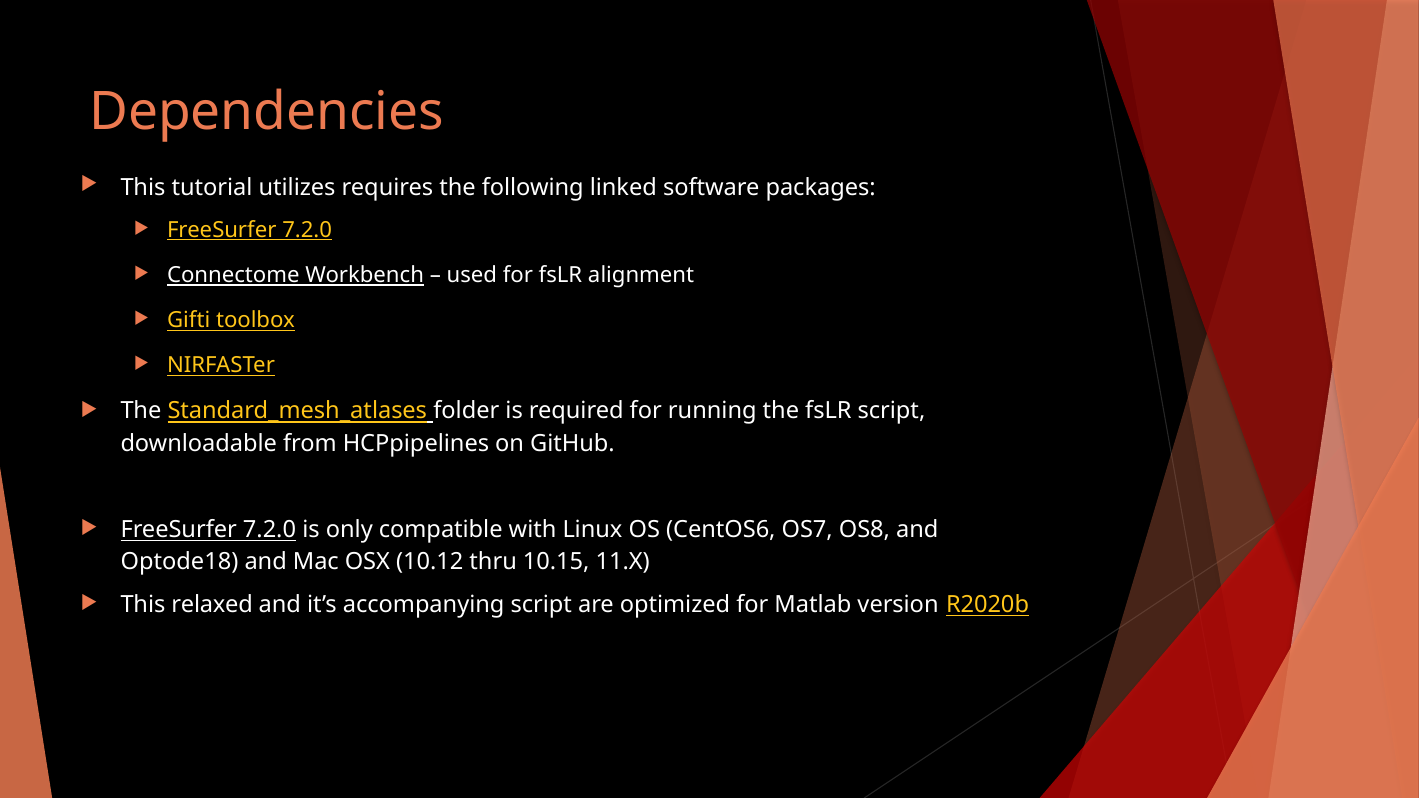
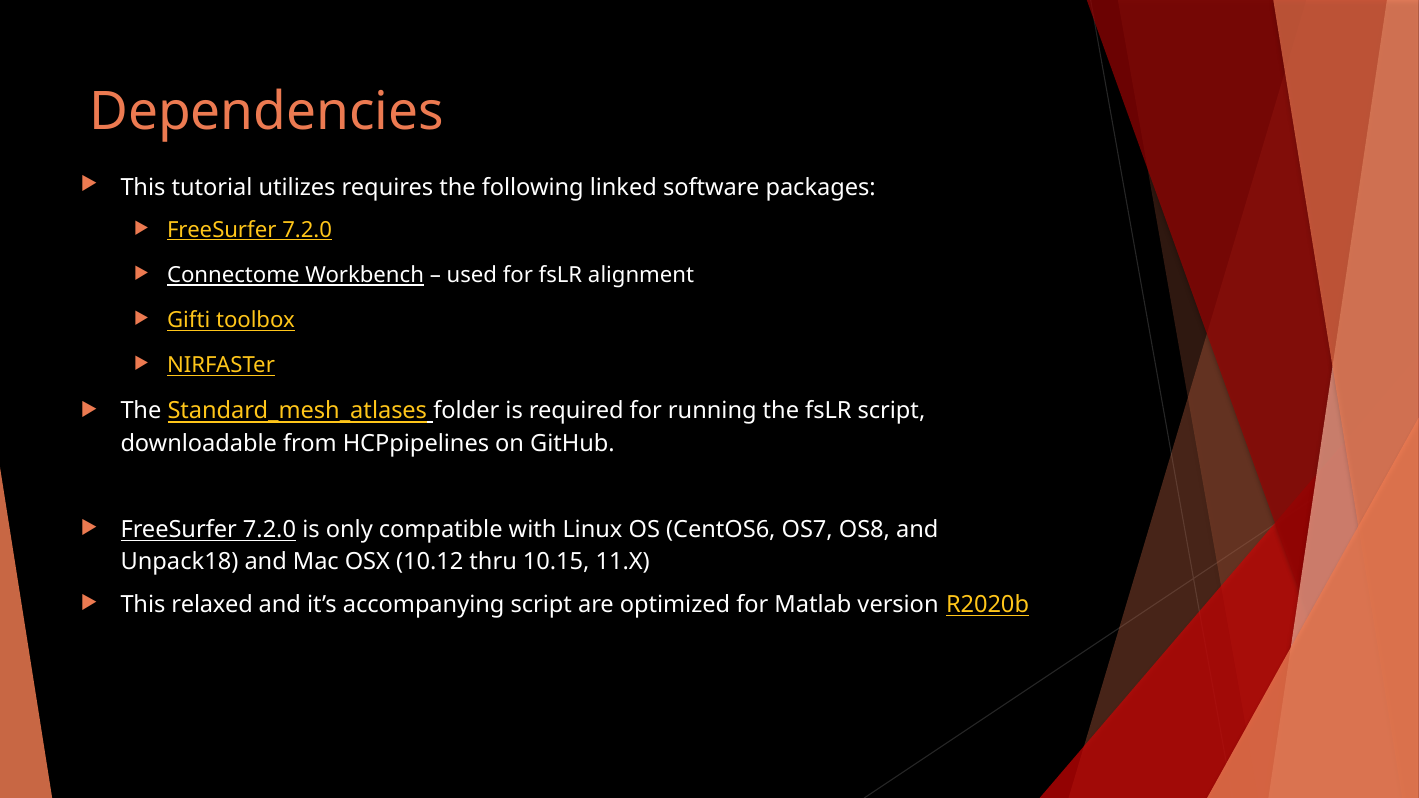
Optode18: Optode18 -> Unpack18
